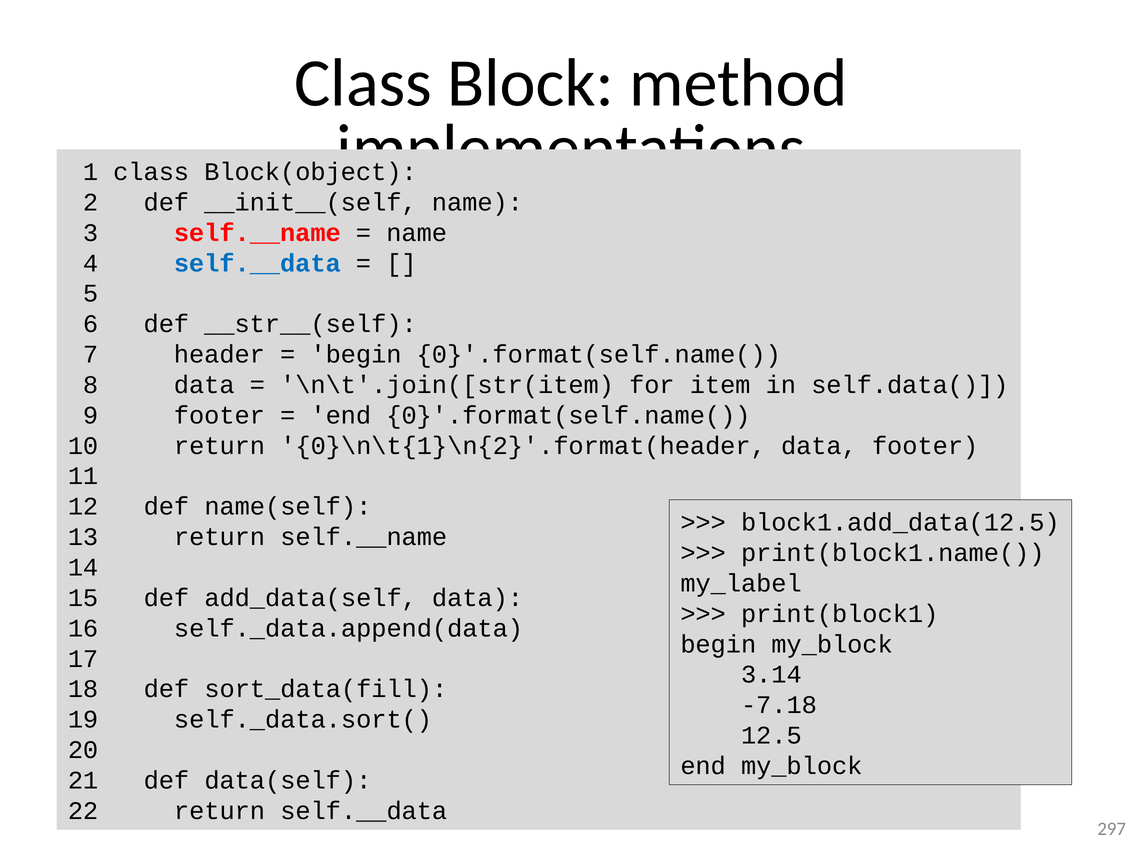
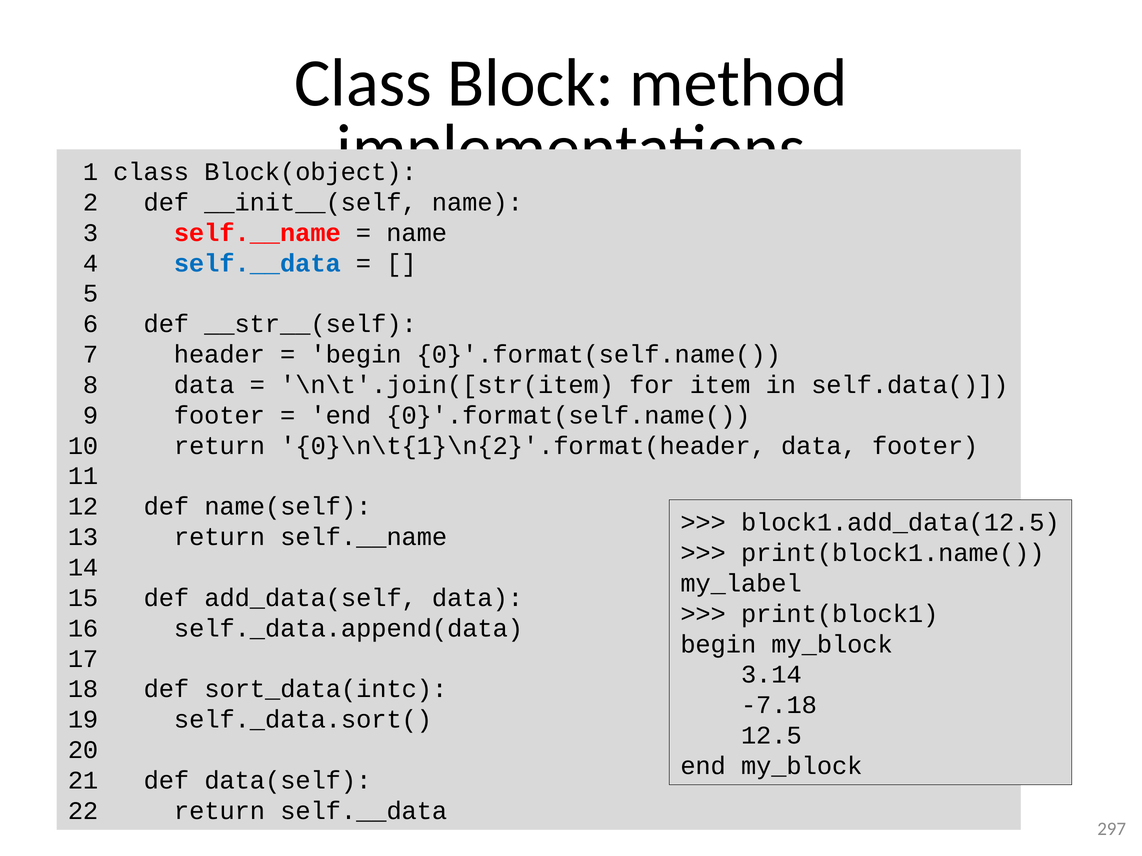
sort_data(fill: sort_data(fill -> sort_data(intc
